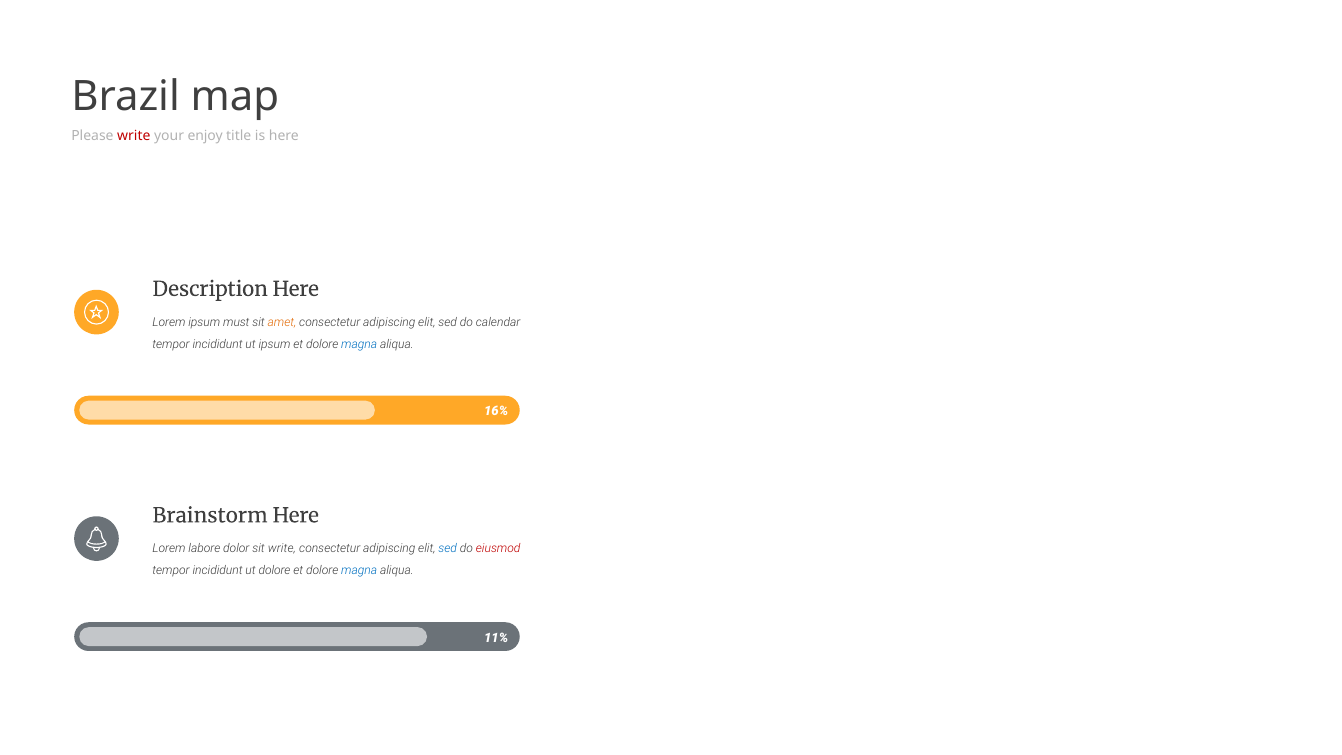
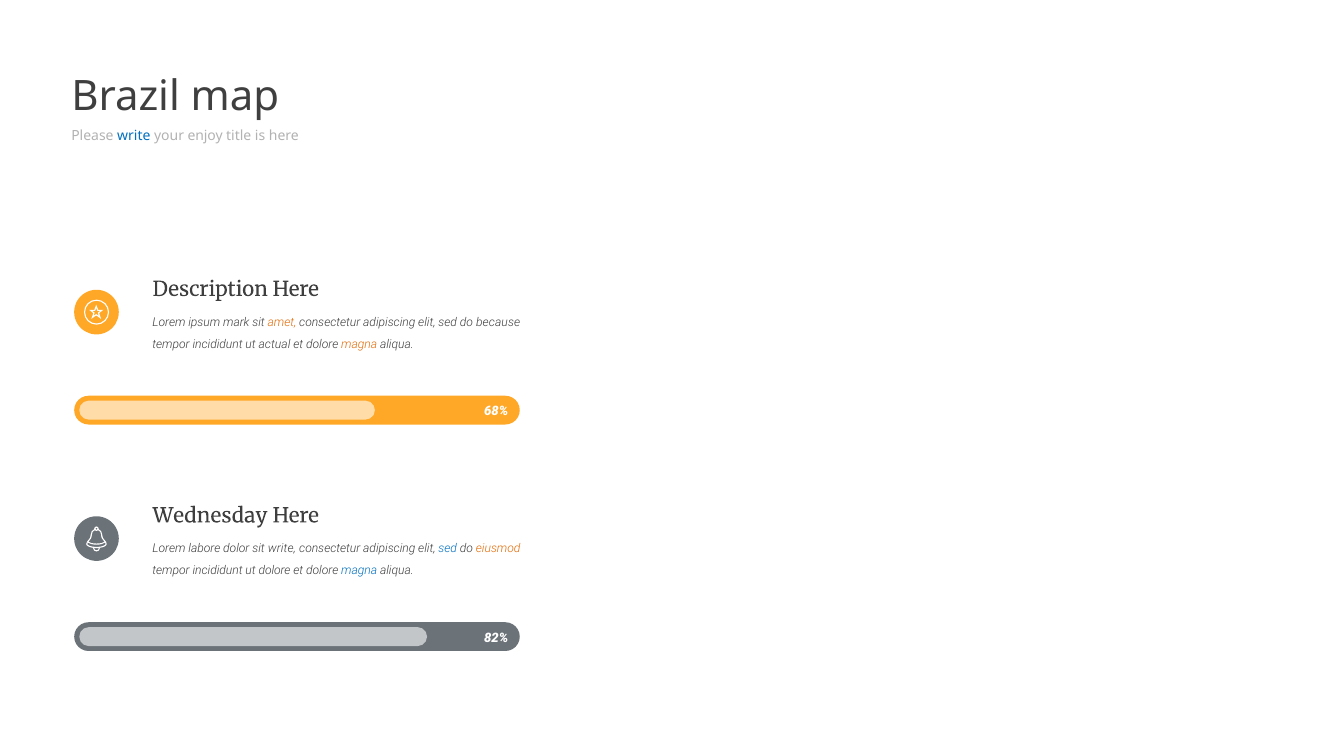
write at (134, 135) colour: red -> blue
must: must -> mark
calendar: calendar -> because
ut ipsum: ipsum -> actual
magna at (359, 344) colour: blue -> orange
16%: 16% -> 68%
Brainstorm: Brainstorm -> Wednesday
eiusmod colour: red -> orange
11%: 11% -> 82%
